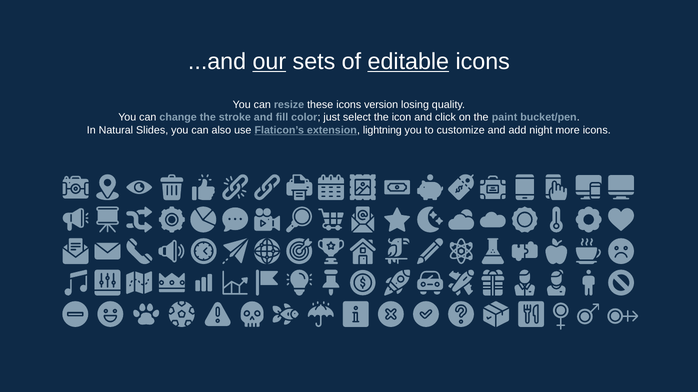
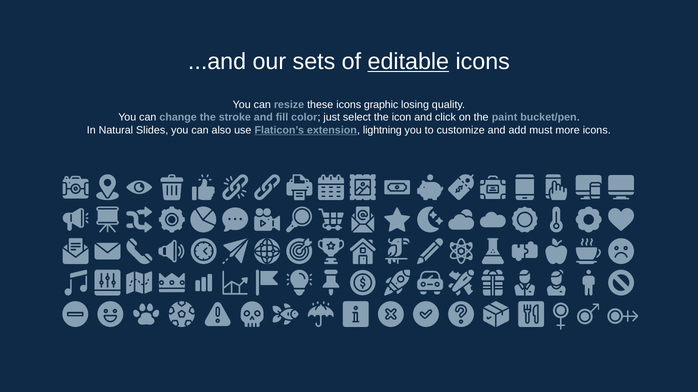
our underline: present -> none
version: version -> graphic
night: night -> must
